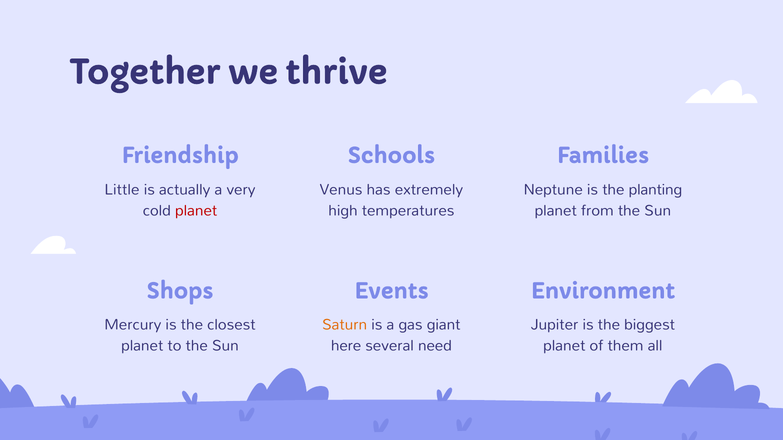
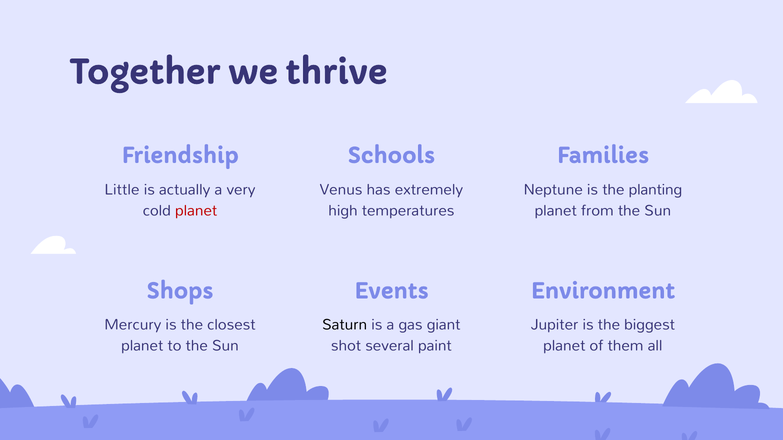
Saturn colour: orange -> black
here: here -> shot
need: need -> paint
